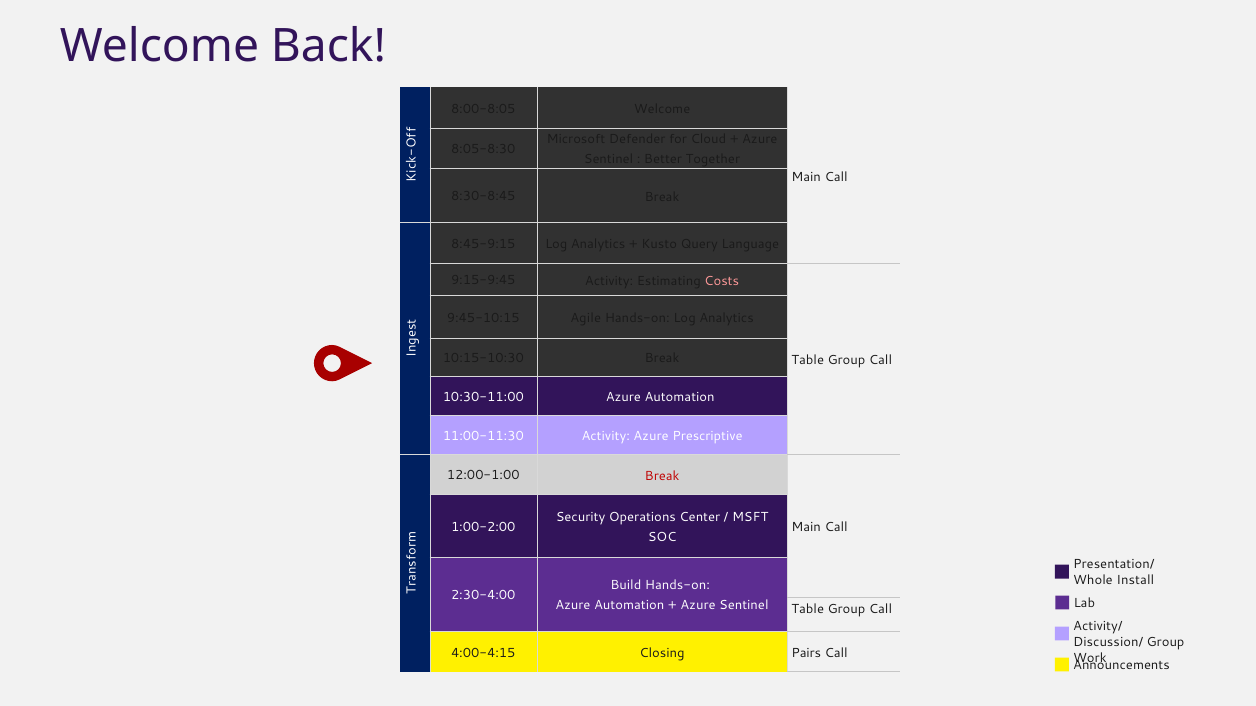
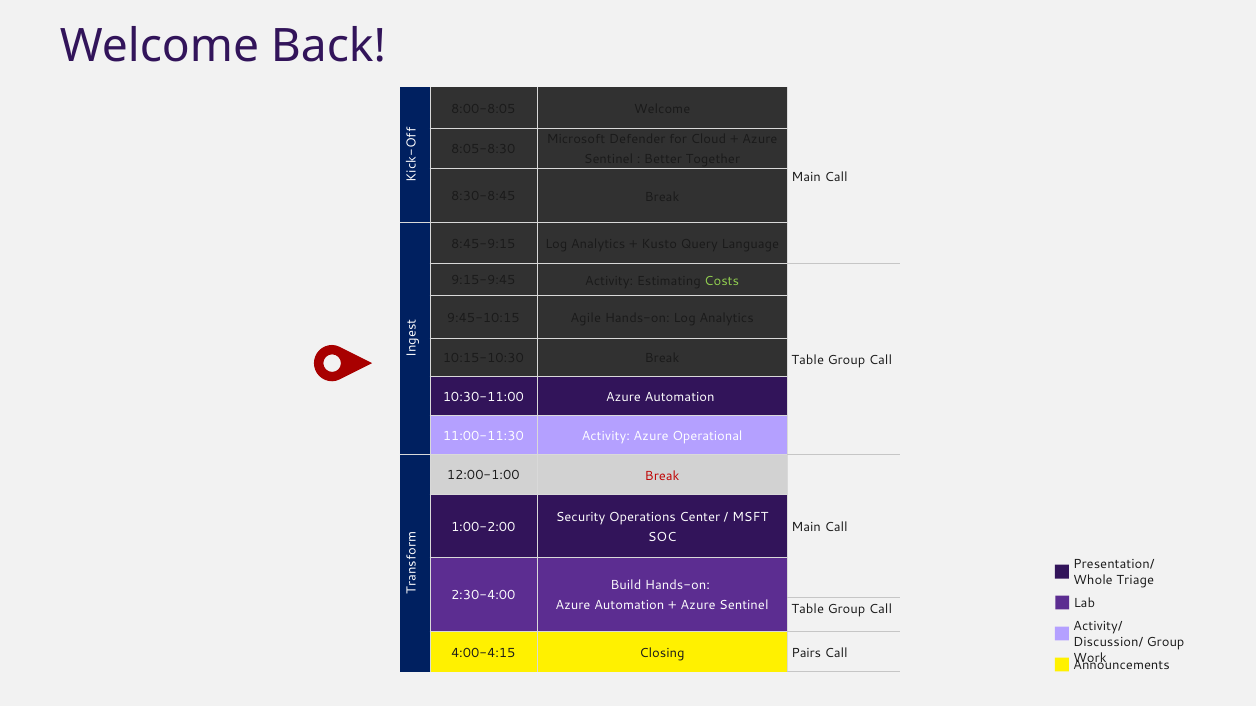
Costs colour: pink -> light green
Prescriptive: Prescriptive -> Operational
Install: Install -> Triage
